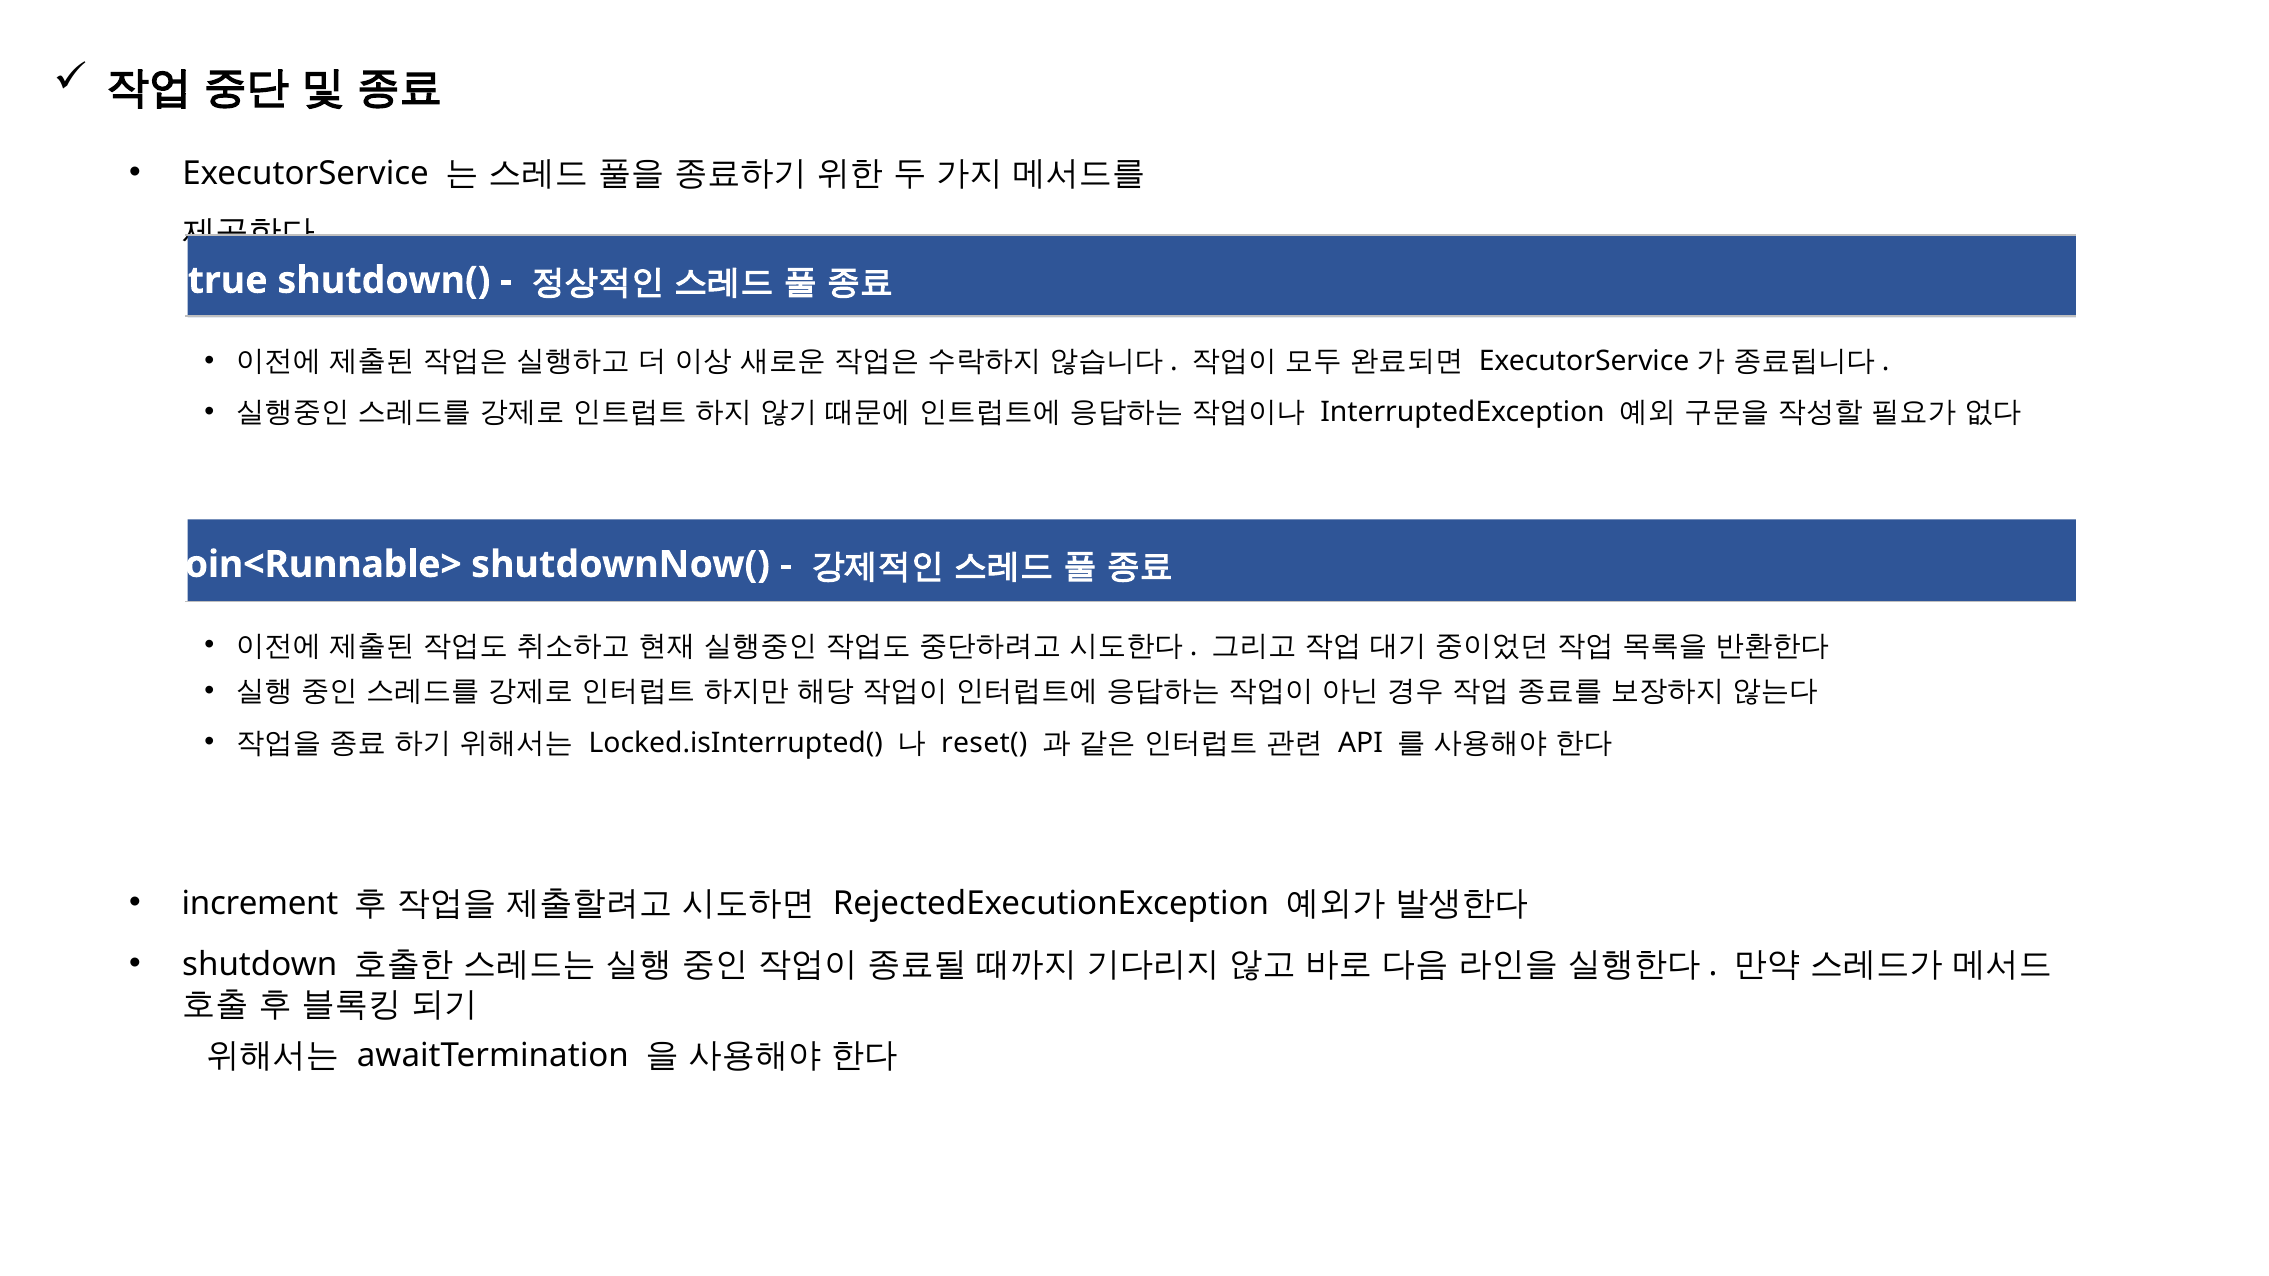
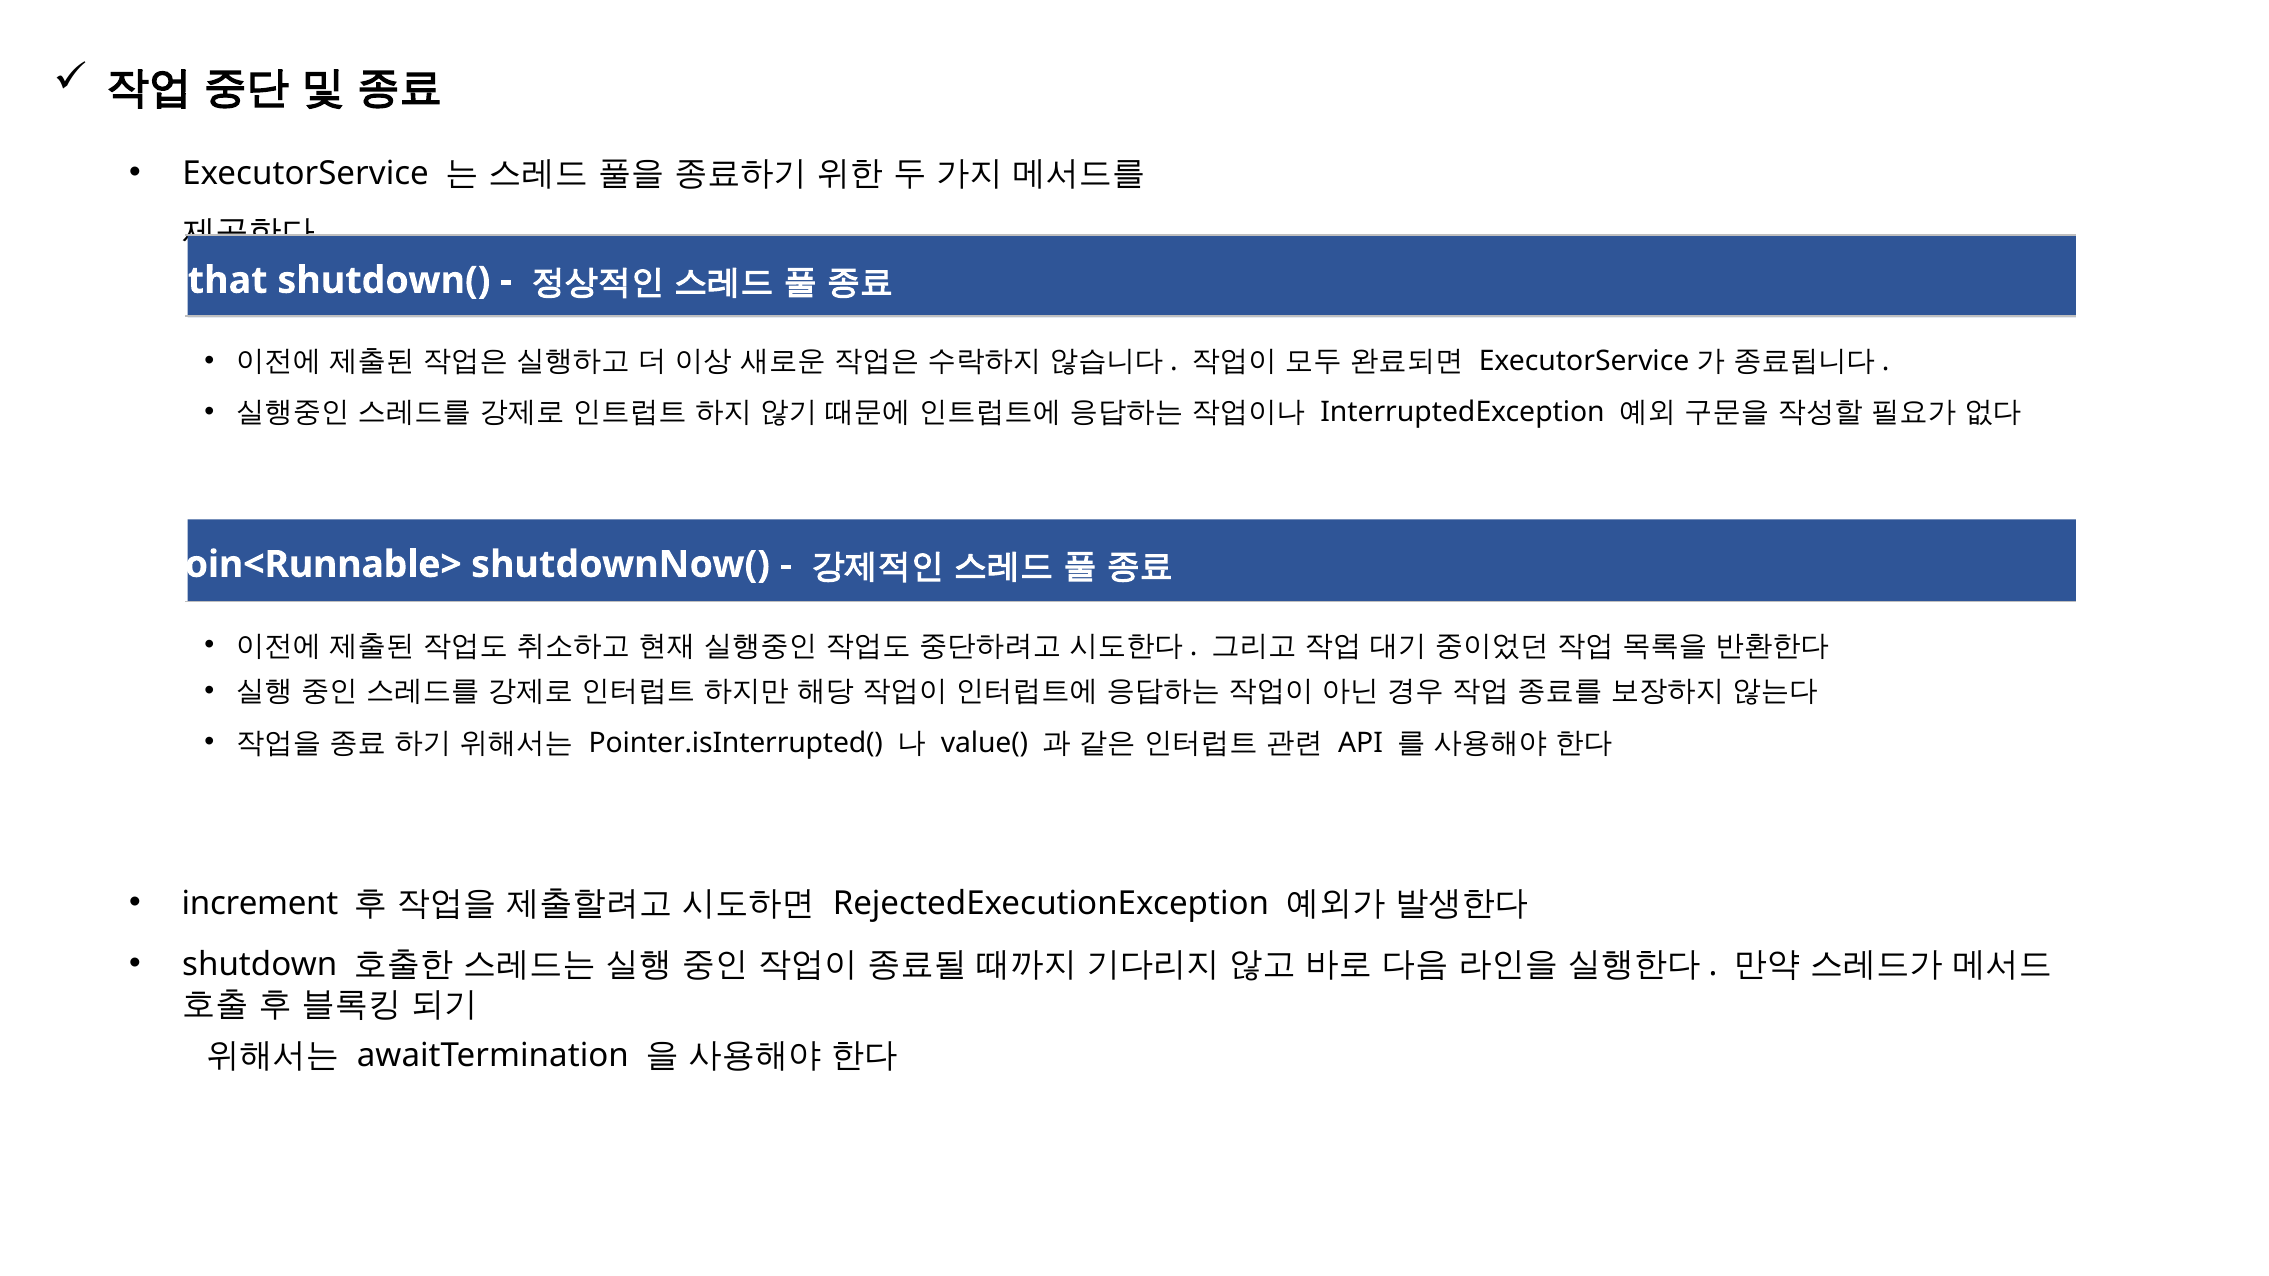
true: true -> that
Locked.isInterrupted(: Locked.isInterrupted( -> Pointer.isInterrupted(
reset(: reset( -> value(
